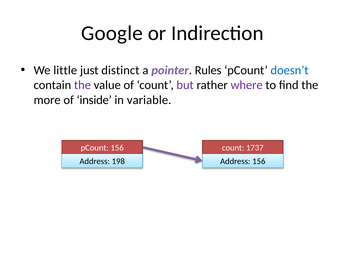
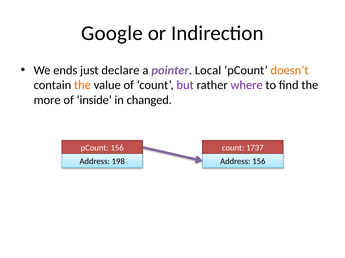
little: little -> ends
distinct: distinct -> declare
Rules: Rules -> Local
doesn’t colour: blue -> orange
the at (82, 85) colour: purple -> orange
variable: variable -> changed
